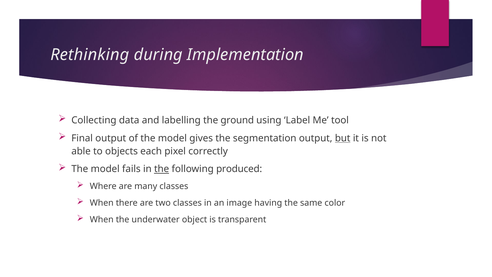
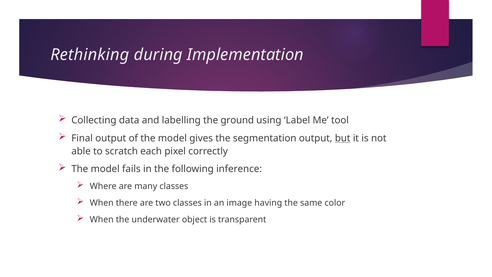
objects: objects -> scratch
the at (162, 169) underline: present -> none
produced: produced -> inference
